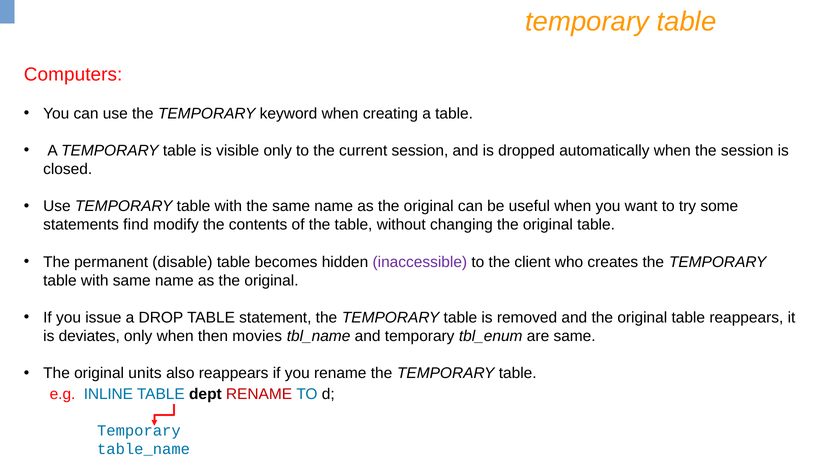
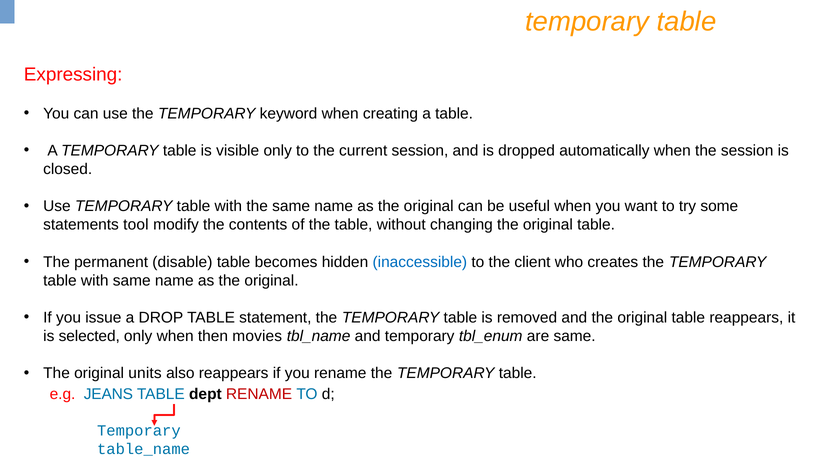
Computers: Computers -> Expressing
find: find -> tool
inaccessible colour: purple -> blue
deviates: deviates -> selected
INLINE: INLINE -> JEANS
